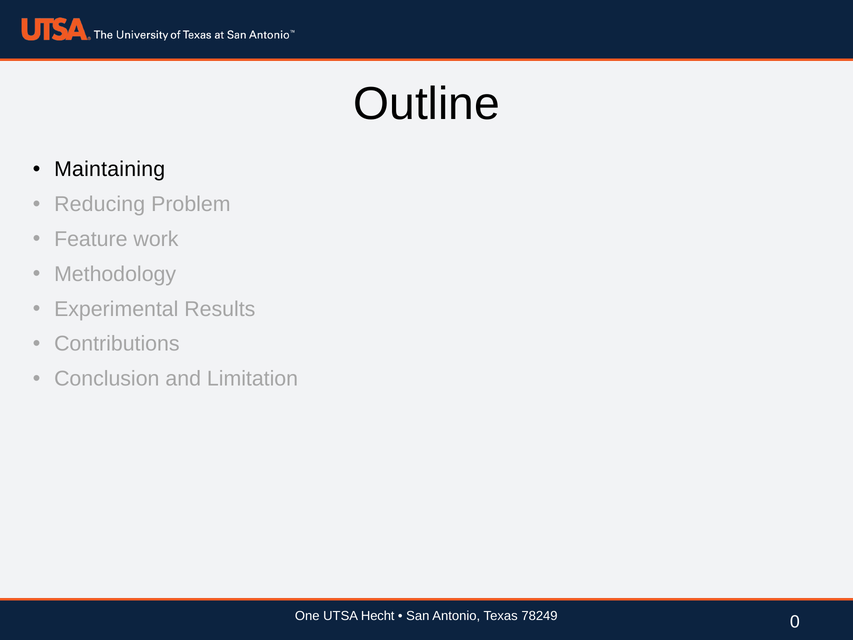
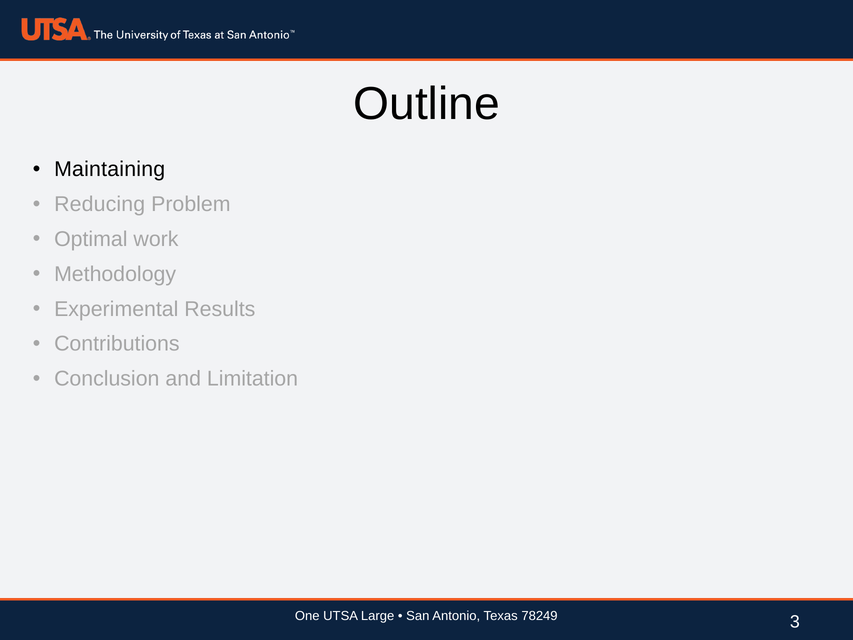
Feature: Feature -> Optimal
Hecht: Hecht -> Large
0: 0 -> 3
